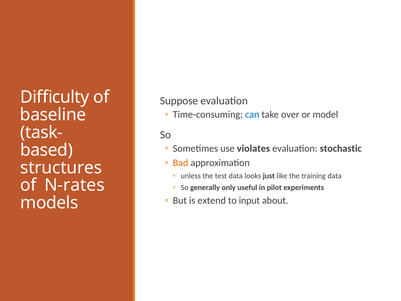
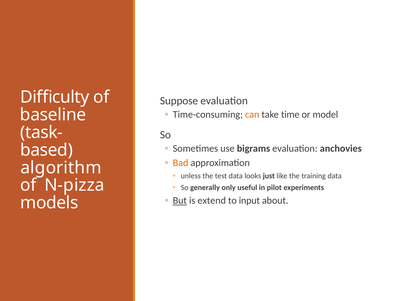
can colour: blue -> orange
over: over -> time
violates: violates -> bigrams
stochastic: stochastic -> anchovies
structures: structures -> algorithm
N-rates: N-rates -> N-pizza
But underline: none -> present
